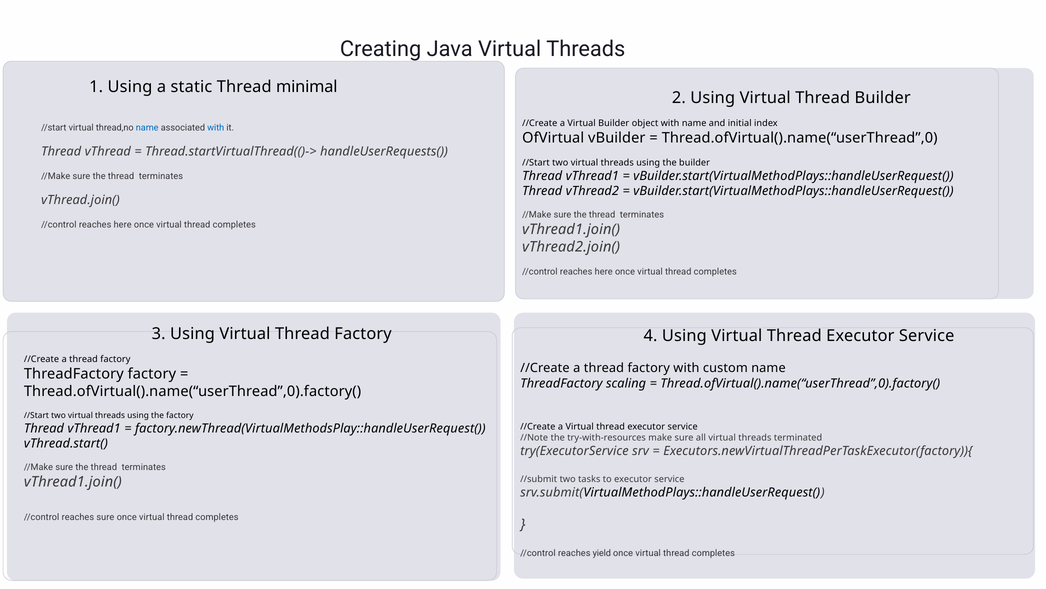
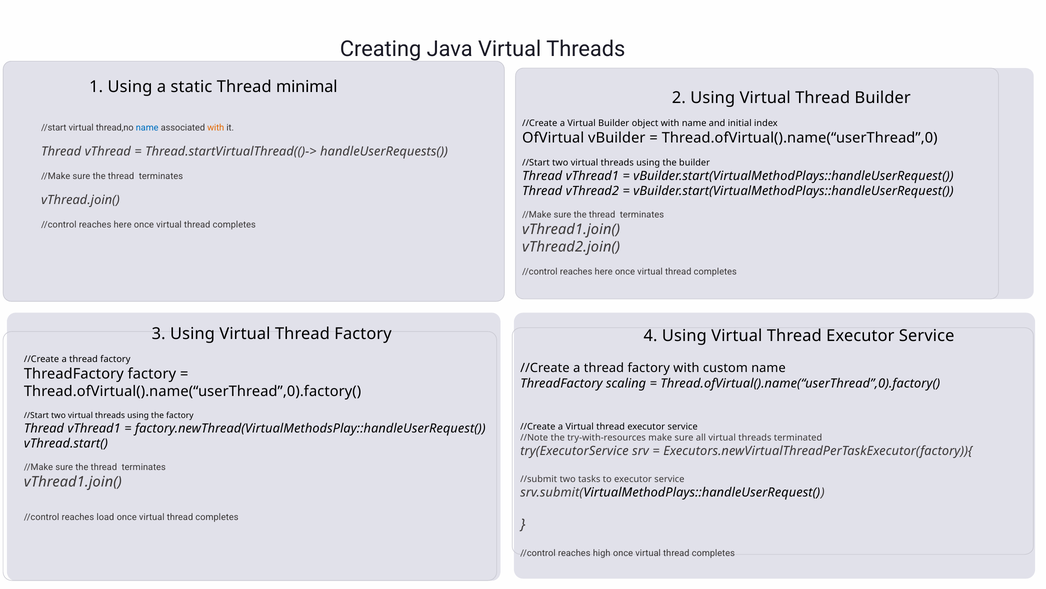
with at (216, 127) colour: blue -> orange
reaches sure: sure -> load
yield: yield -> high
